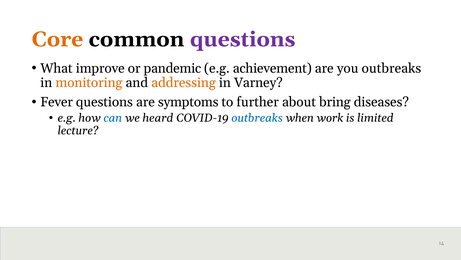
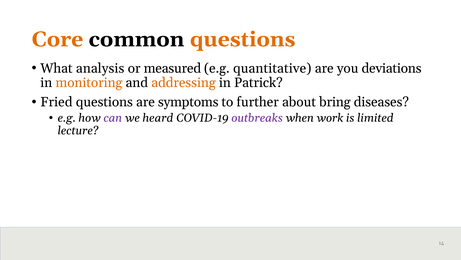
questions at (243, 39) colour: purple -> orange
improve: improve -> analysis
pandemic: pandemic -> measured
achievement: achievement -> quantitative
you outbreaks: outbreaks -> deviations
Varney: Varney -> Patrick
Fever: Fever -> Fried
can colour: blue -> purple
outbreaks at (257, 118) colour: blue -> purple
